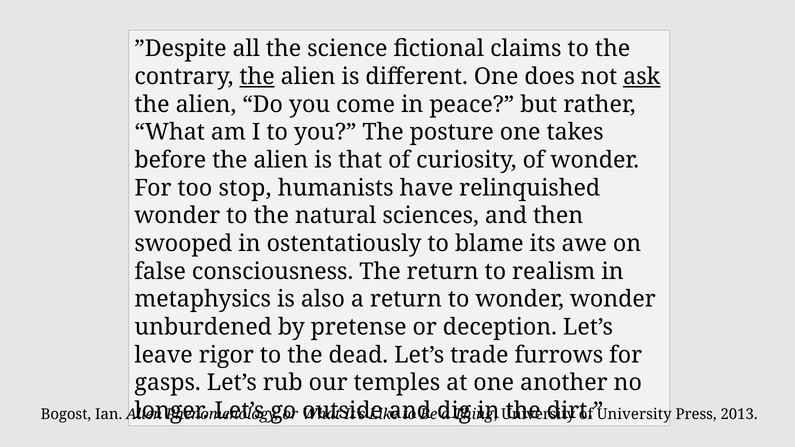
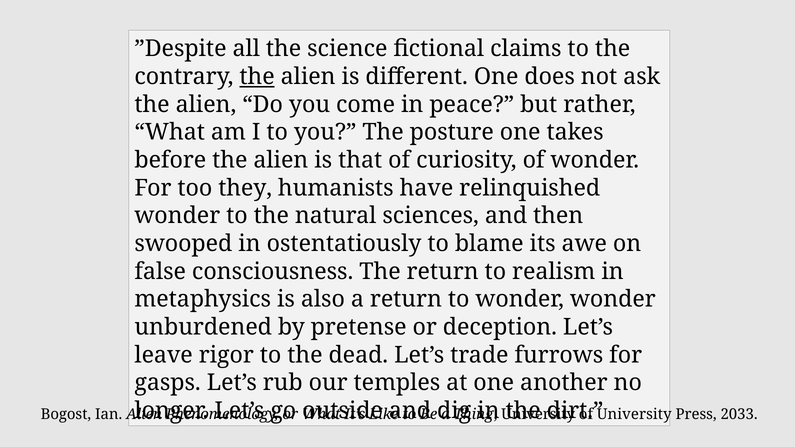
ask underline: present -> none
stop: stop -> they
2013: 2013 -> 2033
